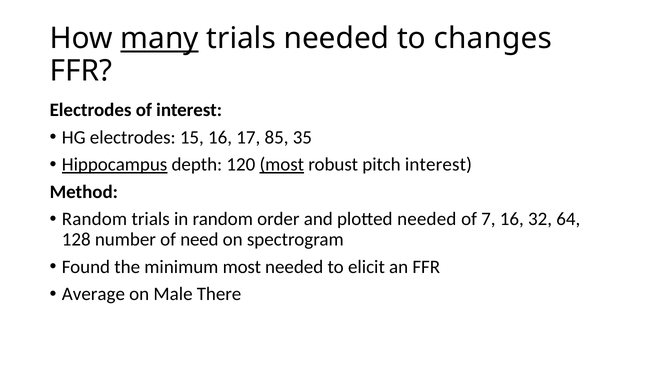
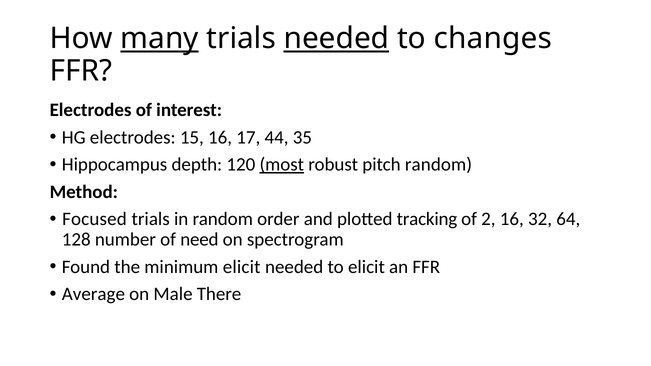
needed at (336, 39) underline: none -> present
85: 85 -> 44
Hippocampus underline: present -> none
pitch interest: interest -> random
Random at (94, 219): Random -> Focused
plotted needed: needed -> tracking
7: 7 -> 2
minimum most: most -> elicit
